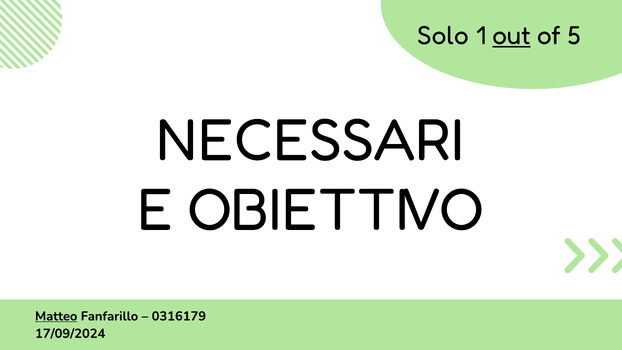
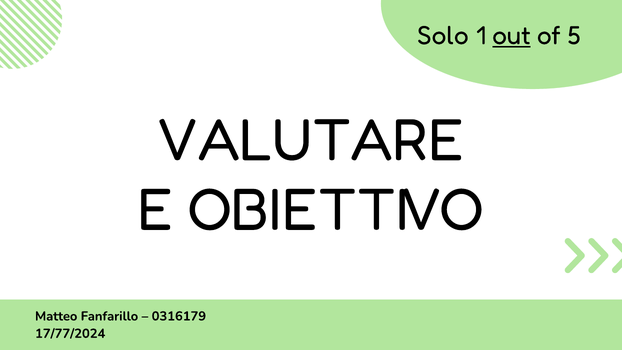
NECESSARI: NECESSARI -> VALUTARE
Matteo underline: present -> none
17/09/2024: 17/09/2024 -> 17/77/2024
